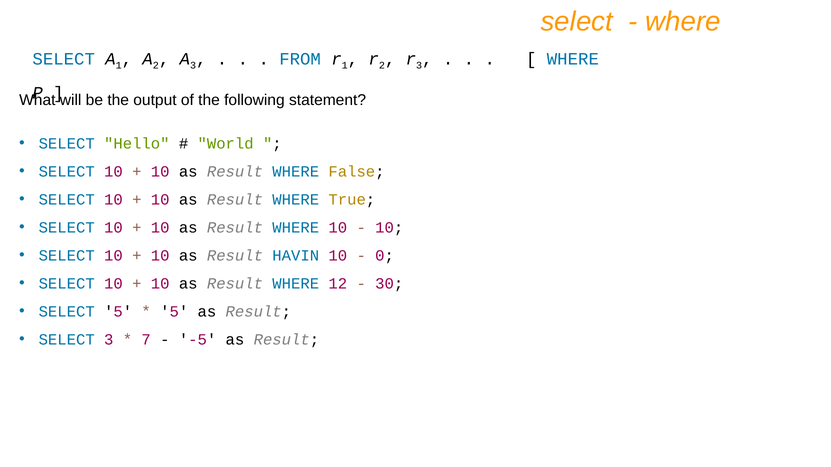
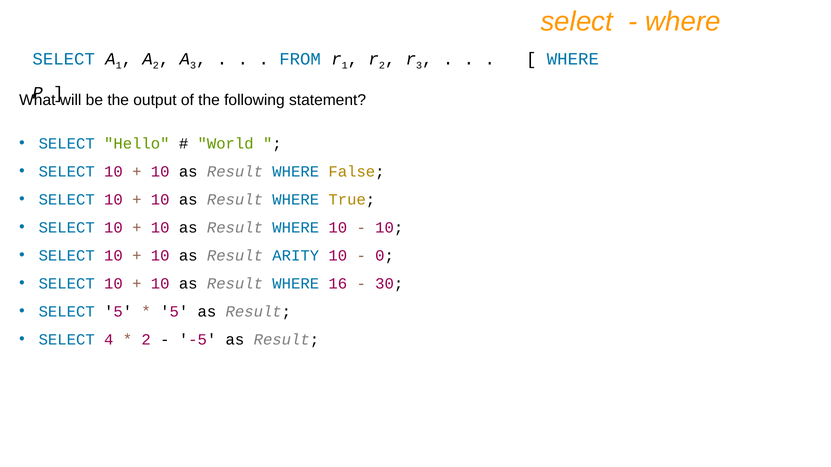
HAVIN: HAVIN -> ARITY
12: 12 -> 16
SELECT 3: 3 -> 4
7 at (146, 340): 7 -> 2
